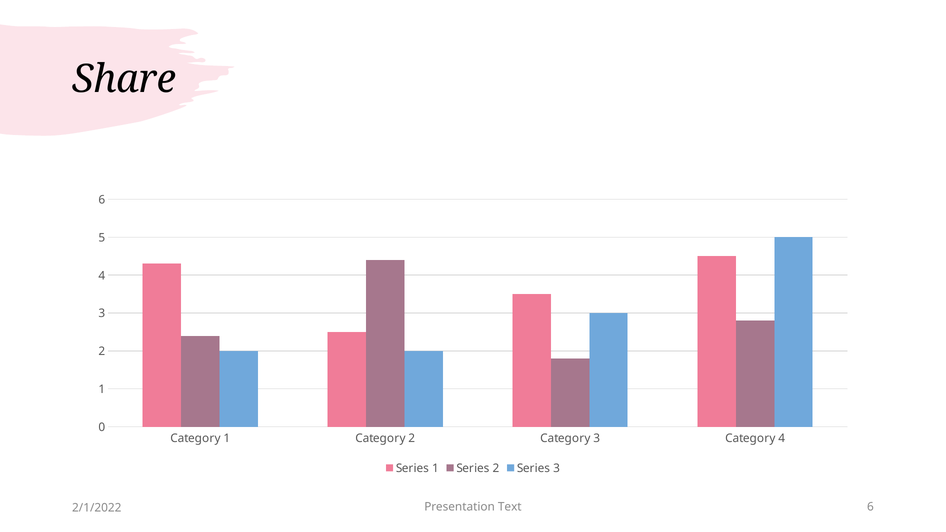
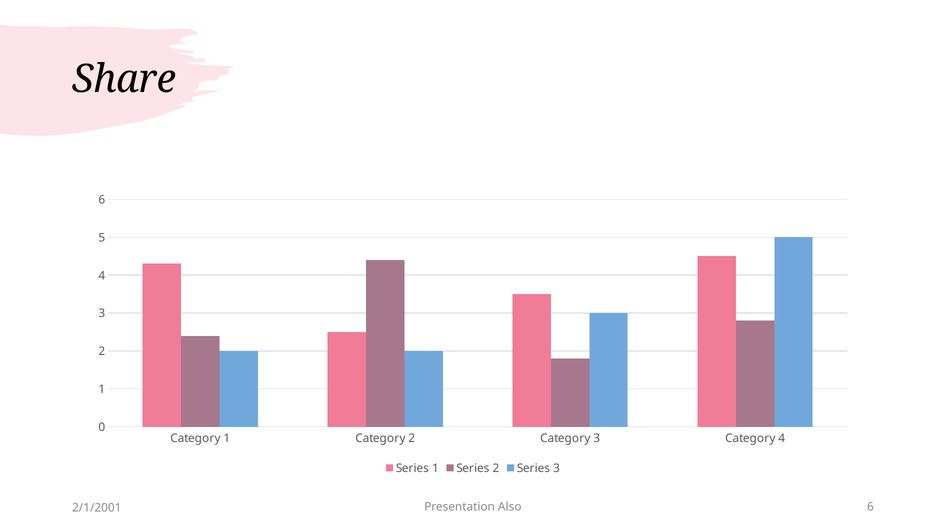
Text: Text -> Also
2/1/2022: 2/1/2022 -> 2/1/2001
